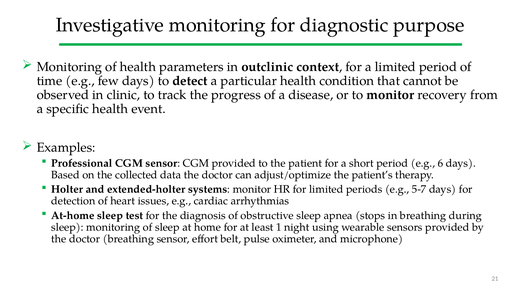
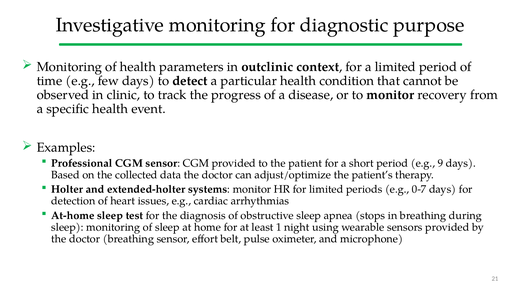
6: 6 -> 9
5-7: 5-7 -> 0-7
